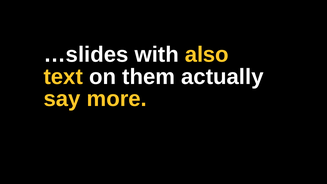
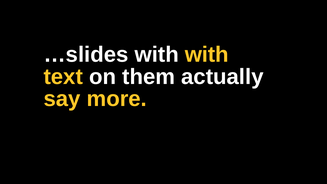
with also: also -> with
